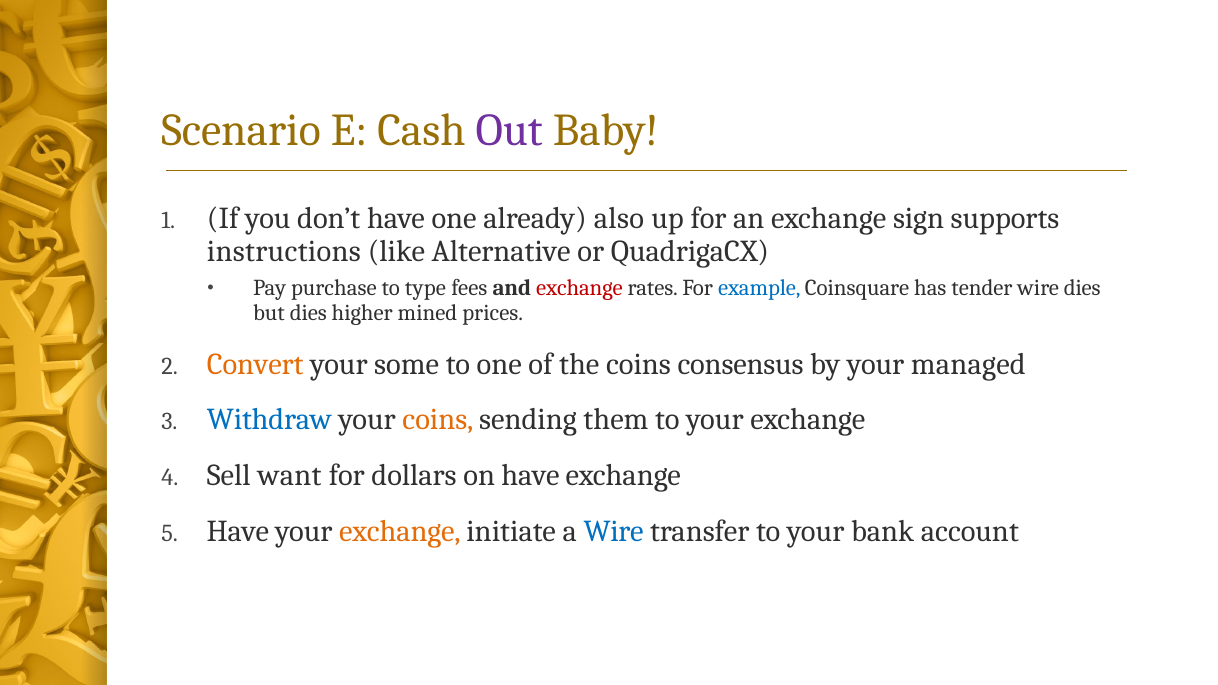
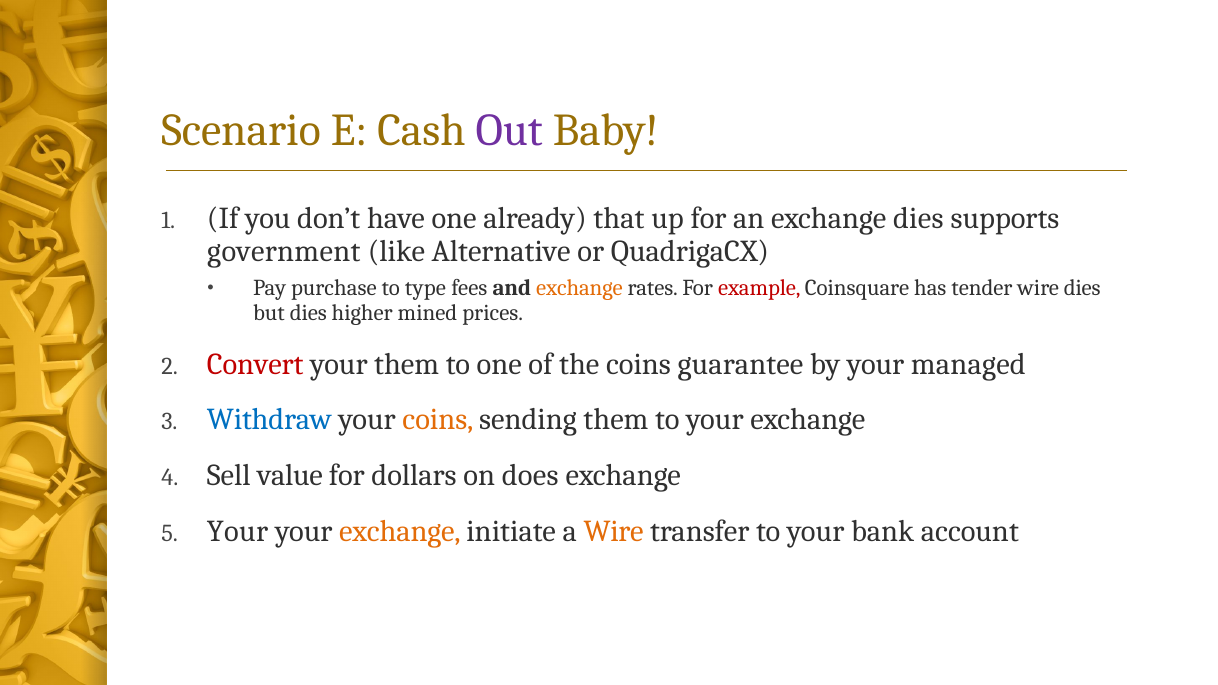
also: also -> that
exchange sign: sign -> dies
instructions: instructions -> government
exchange at (579, 288) colour: red -> orange
example colour: blue -> red
Convert colour: orange -> red
your some: some -> them
consensus: consensus -> guarantee
want: want -> value
on have: have -> does
Have at (238, 532): Have -> Your
Wire at (614, 532) colour: blue -> orange
